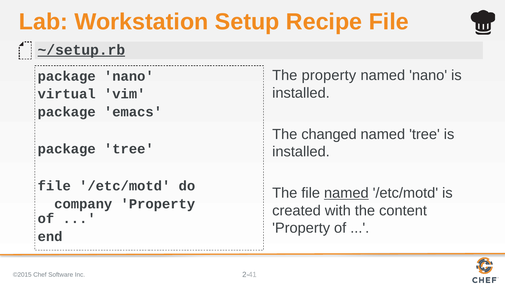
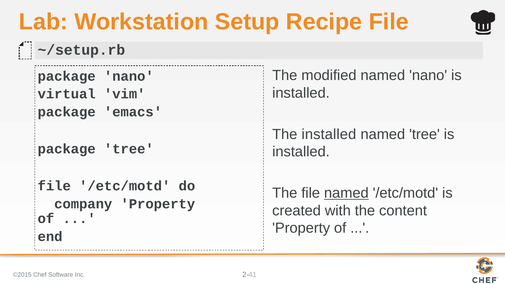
~/setup.rb underline: present -> none
The property: property -> modified
The changed: changed -> installed
